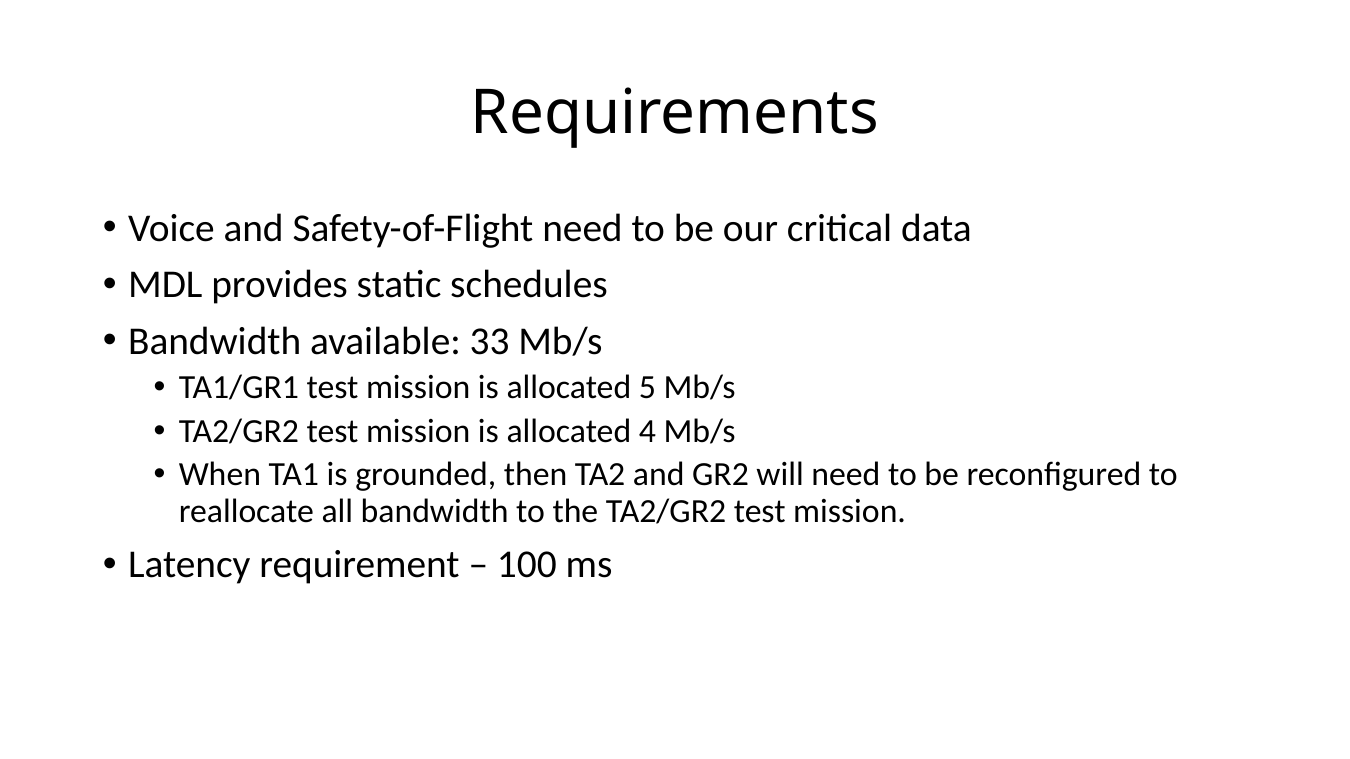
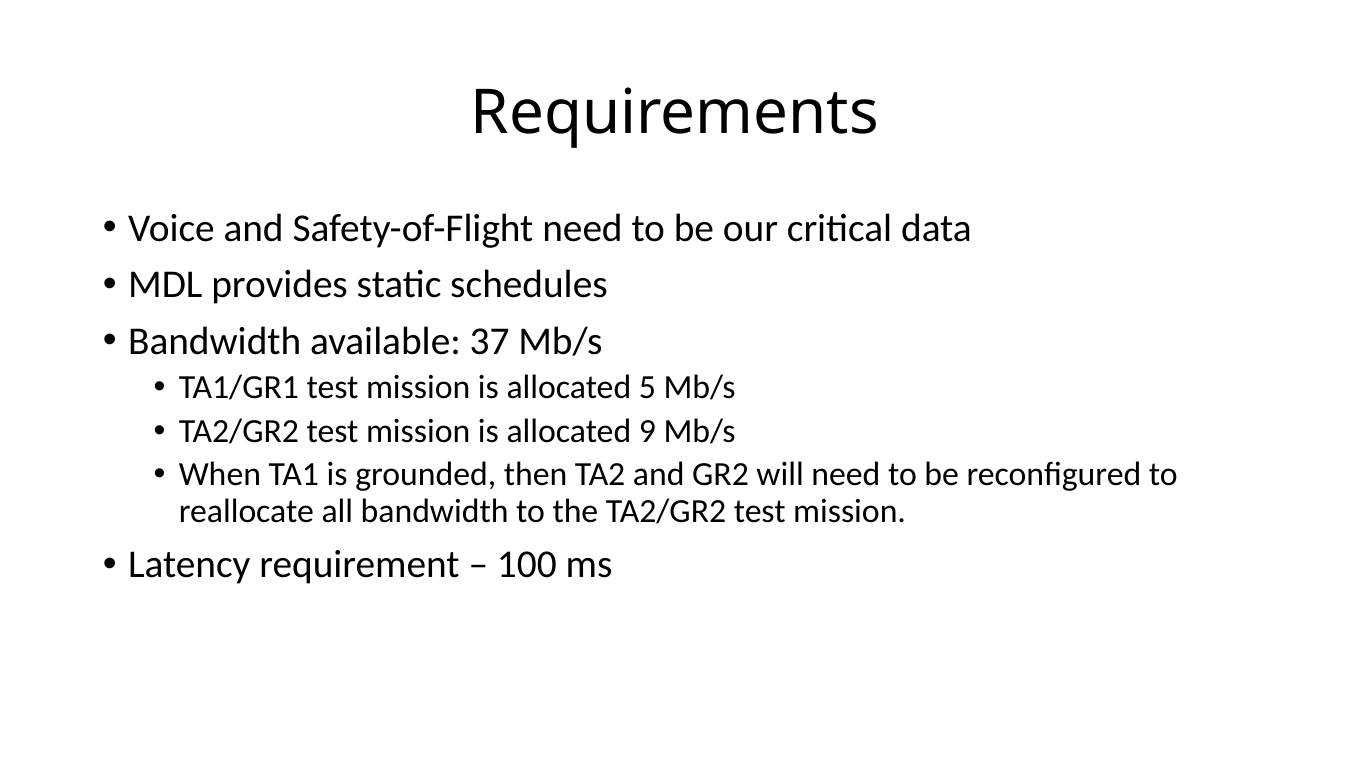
33: 33 -> 37
4: 4 -> 9
